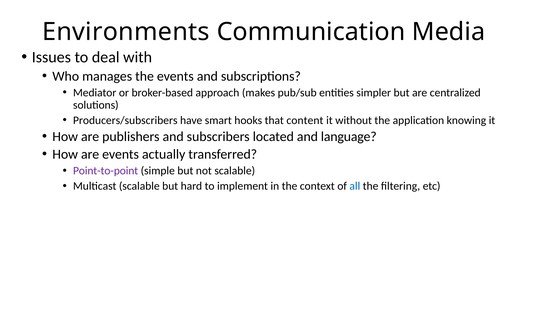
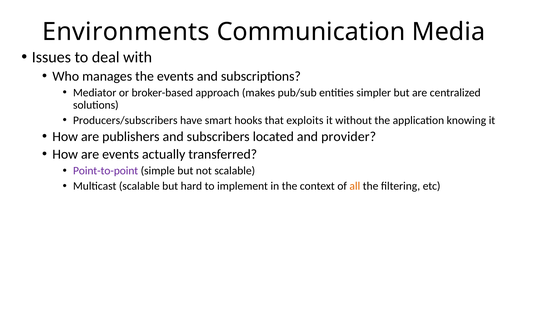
content: content -> exploits
language: language -> provider
all colour: blue -> orange
